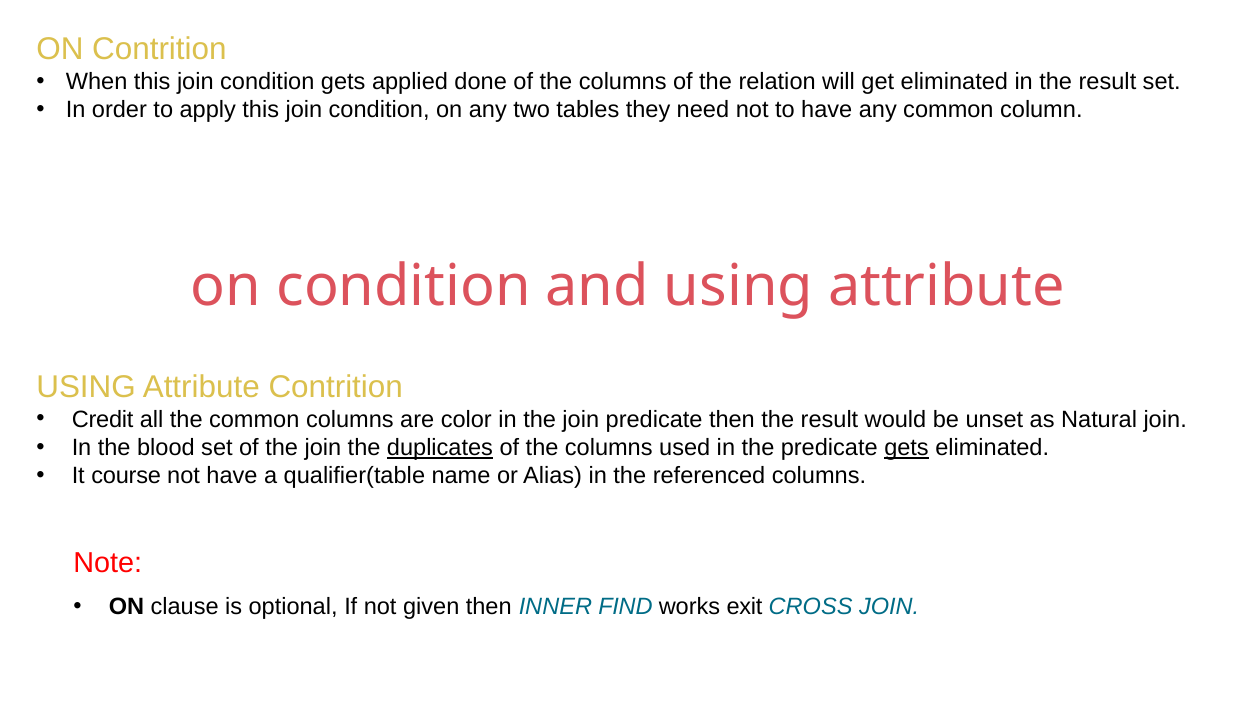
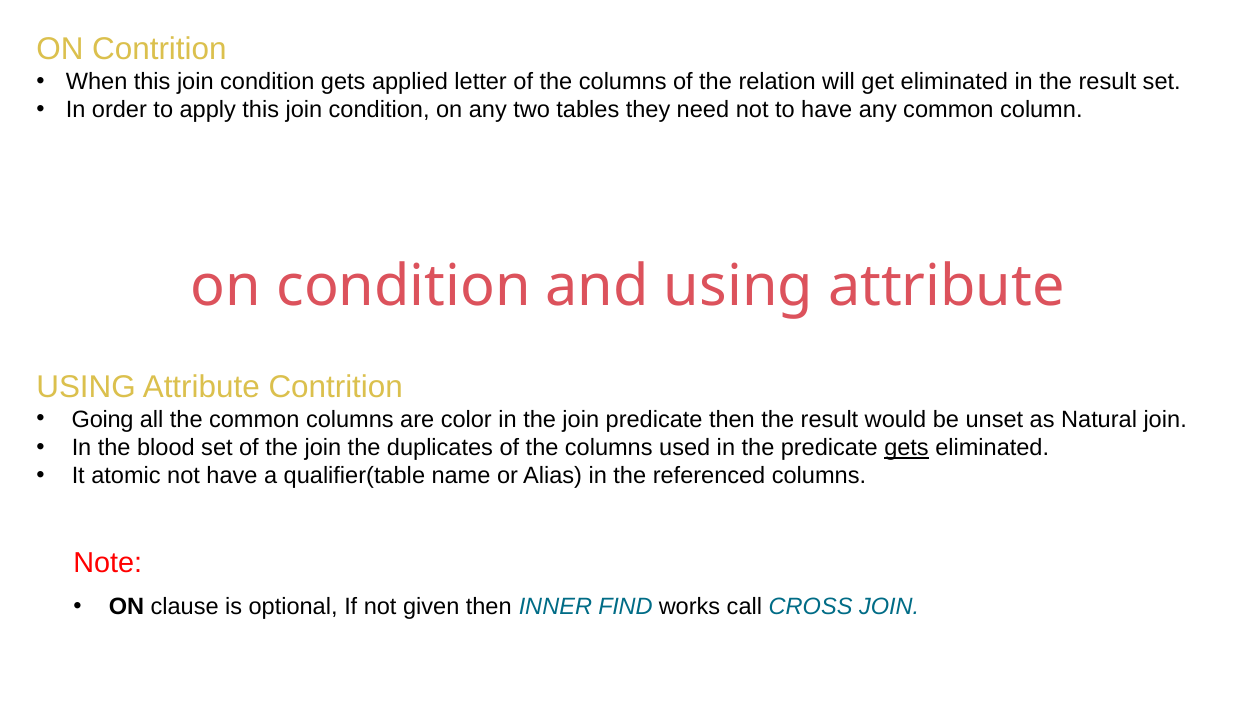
done: done -> letter
Credit: Credit -> Going
duplicates underline: present -> none
course: course -> atomic
exit: exit -> call
